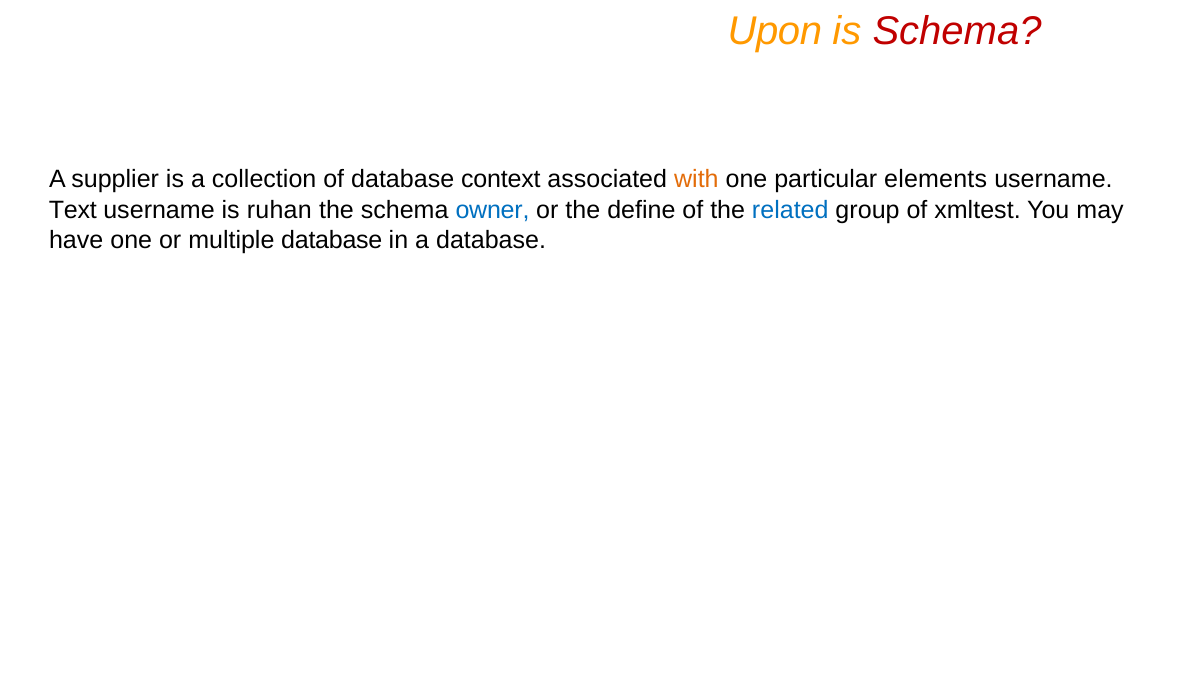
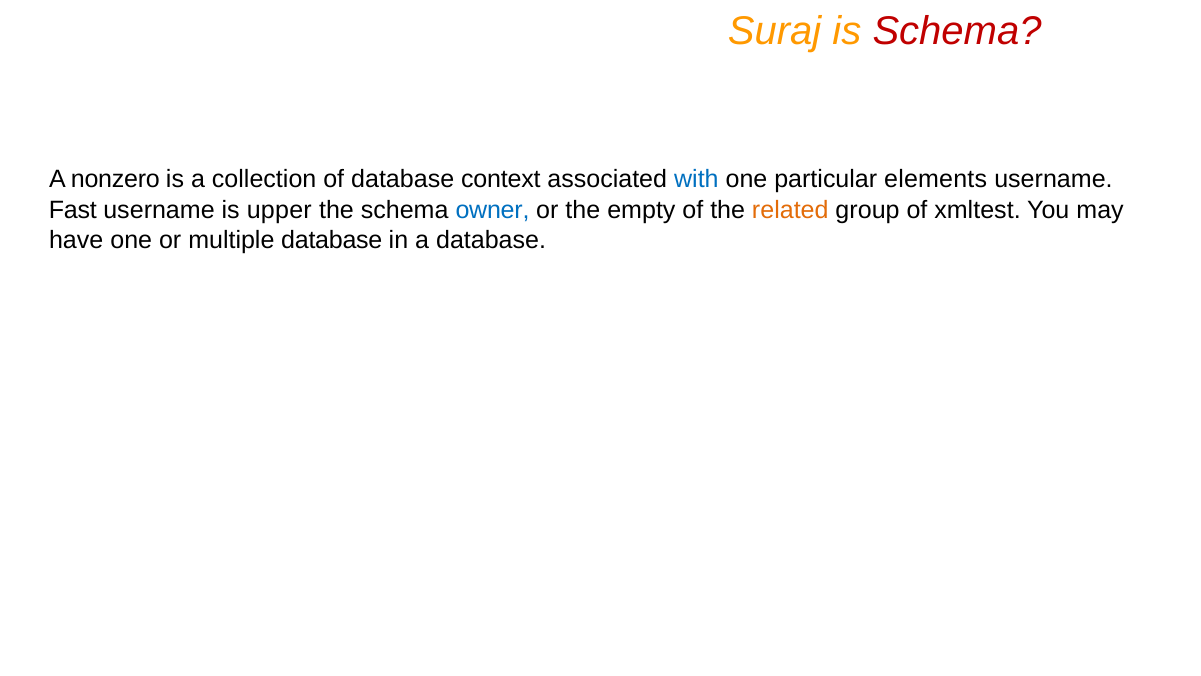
Upon: Upon -> Suraj
supplier: supplier -> nonzero
with colour: orange -> blue
Text: Text -> Fast
ruhan: ruhan -> upper
define: define -> empty
related colour: blue -> orange
